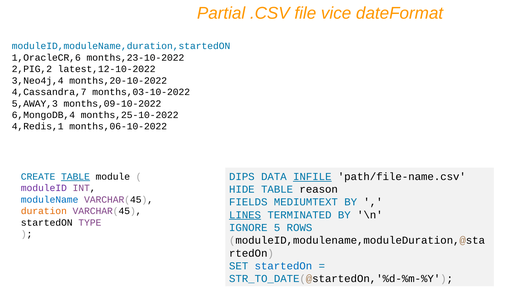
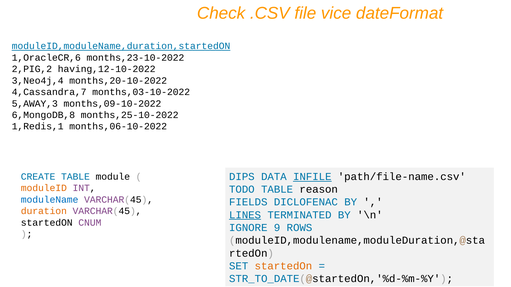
Partial: Partial -> Check
moduleID,moduleName,duration,startedON underline: none -> present
latest,12-10-2022: latest,12-10-2022 -> having,12-10-2022
6,MongoDB,4: 6,MongoDB,4 -> 6,MongoDB,8
4,Redis,1: 4,Redis,1 -> 1,Redis,1
TABLE at (75, 177) underline: present -> none
moduleID colour: purple -> orange
HIDE: HIDE -> TODO
MEDIUMTEXT: MEDIUMTEXT -> DICLOFENAC
TYPE: TYPE -> CNUM
5: 5 -> 9
startedOn at (283, 266) colour: blue -> orange
